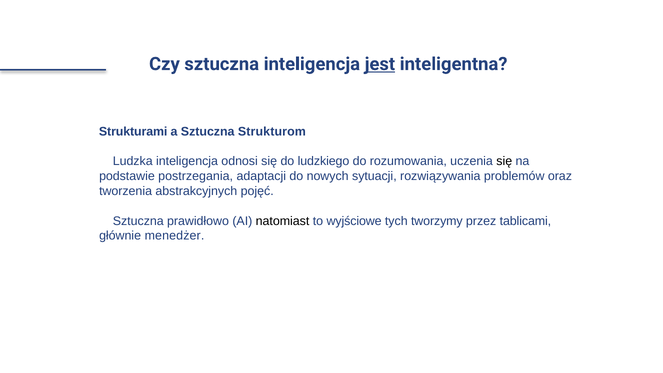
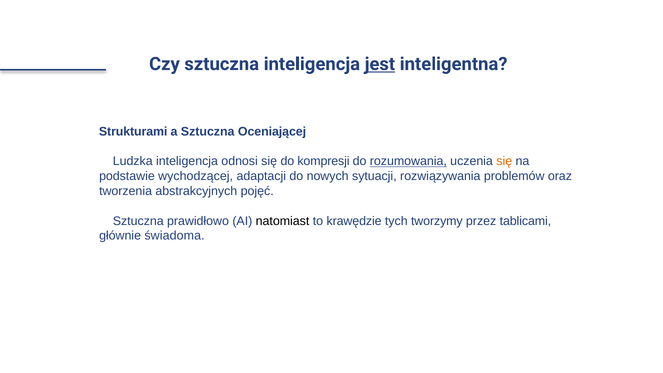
Strukturom: Strukturom -> Oceniającej
ludzkiego: ludzkiego -> kompresji
rozumowania underline: none -> present
się at (504, 161) colour: black -> orange
postrzegania: postrzegania -> wychodzącej
wyjściowe: wyjściowe -> krawędzie
menedżer: menedżer -> świadoma
